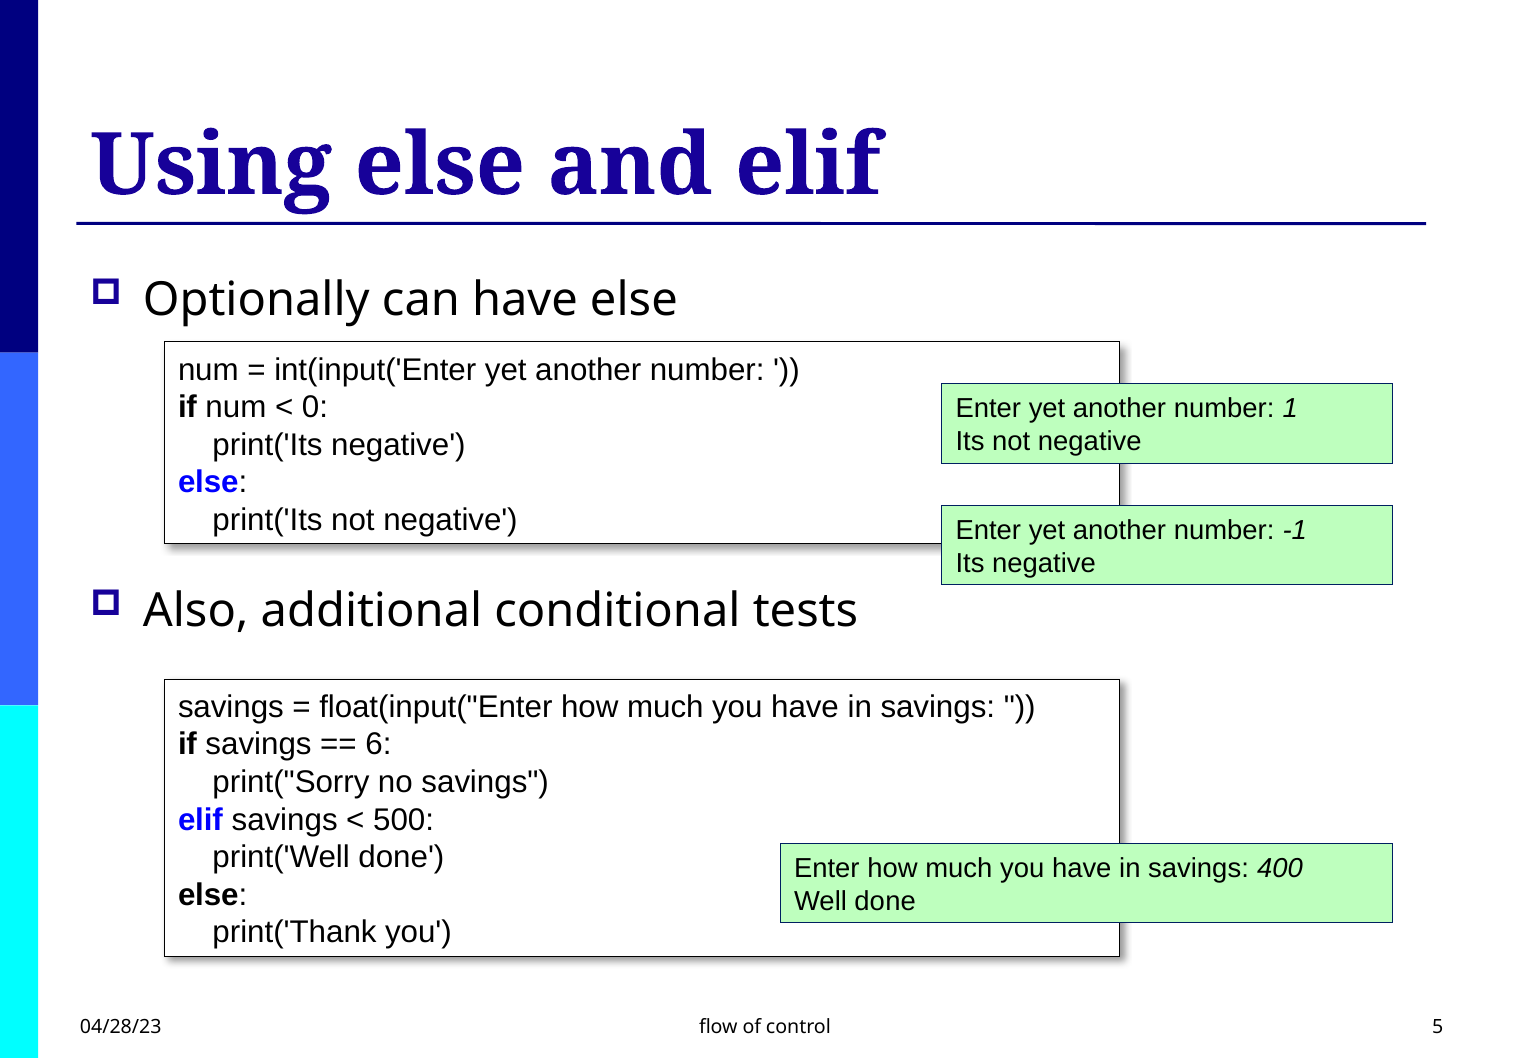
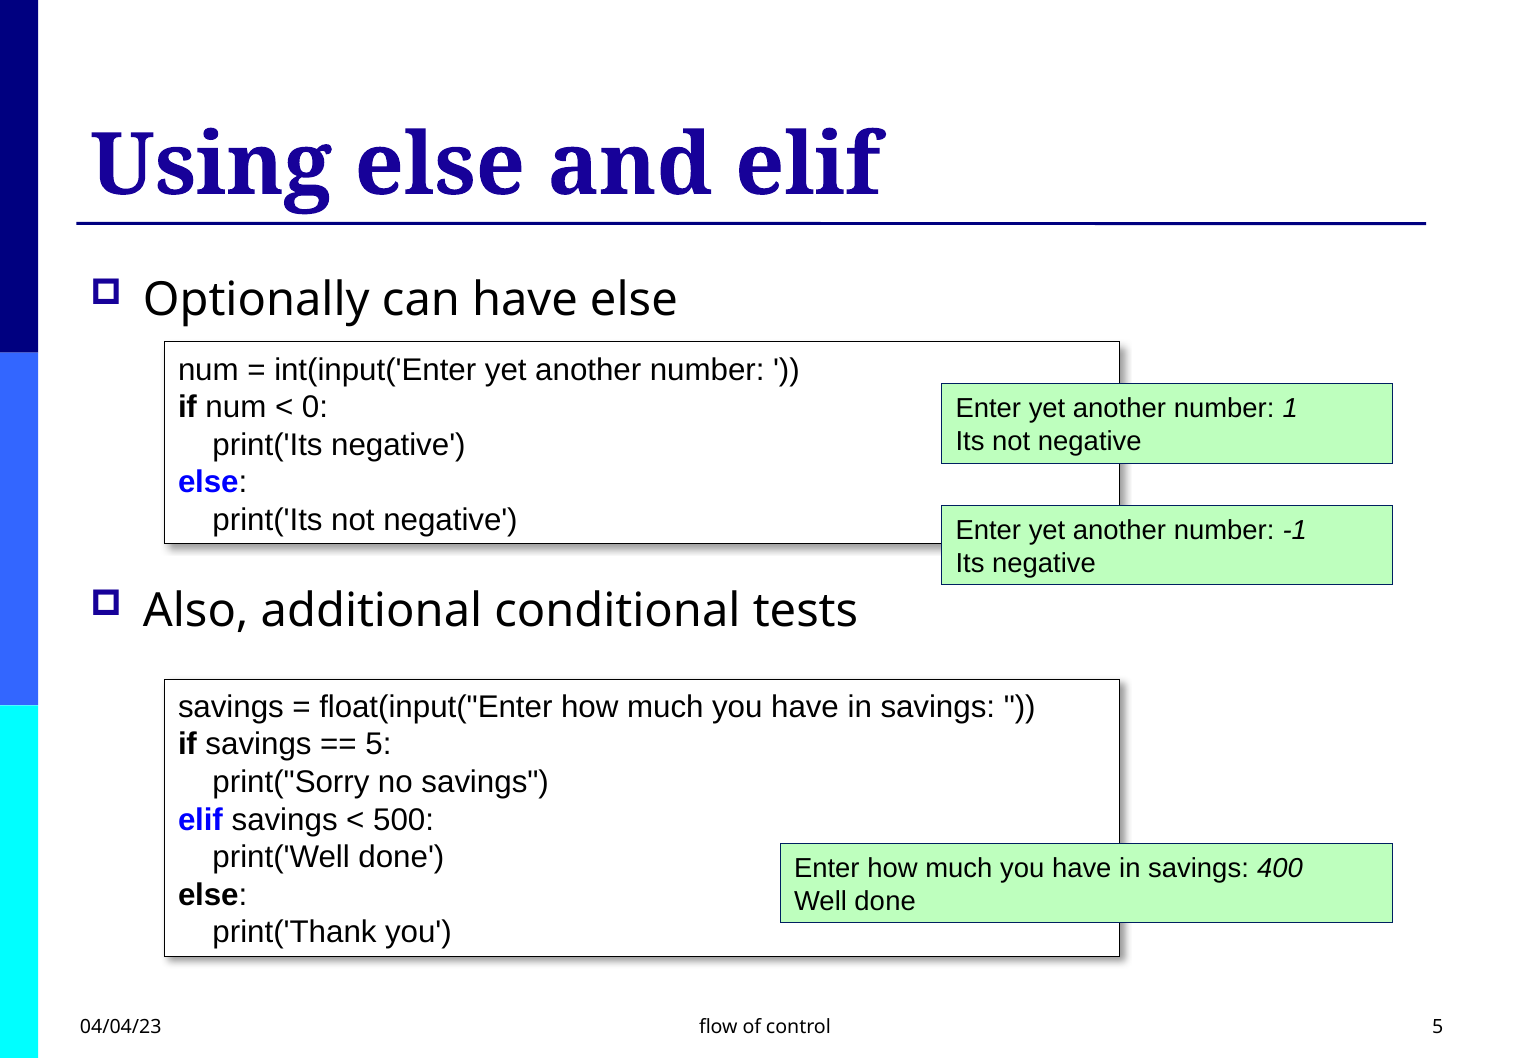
6 at (378, 744): 6 -> 5
04/28/23: 04/28/23 -> 04/04/23
